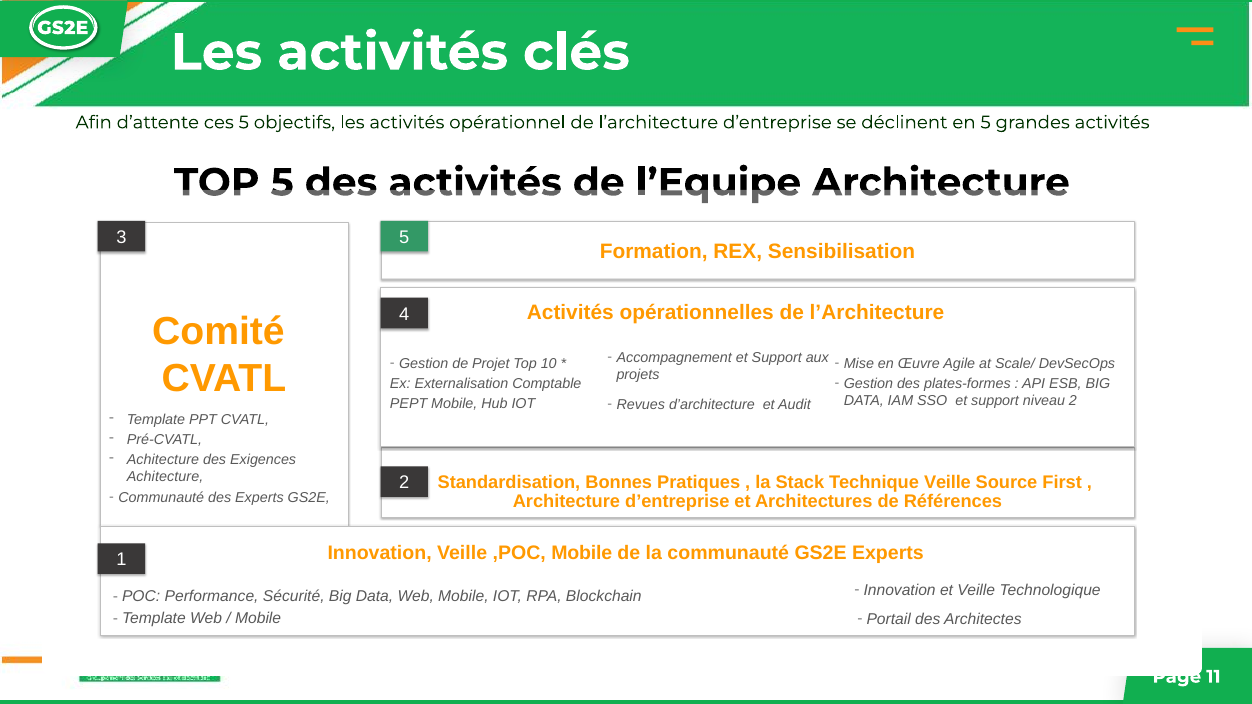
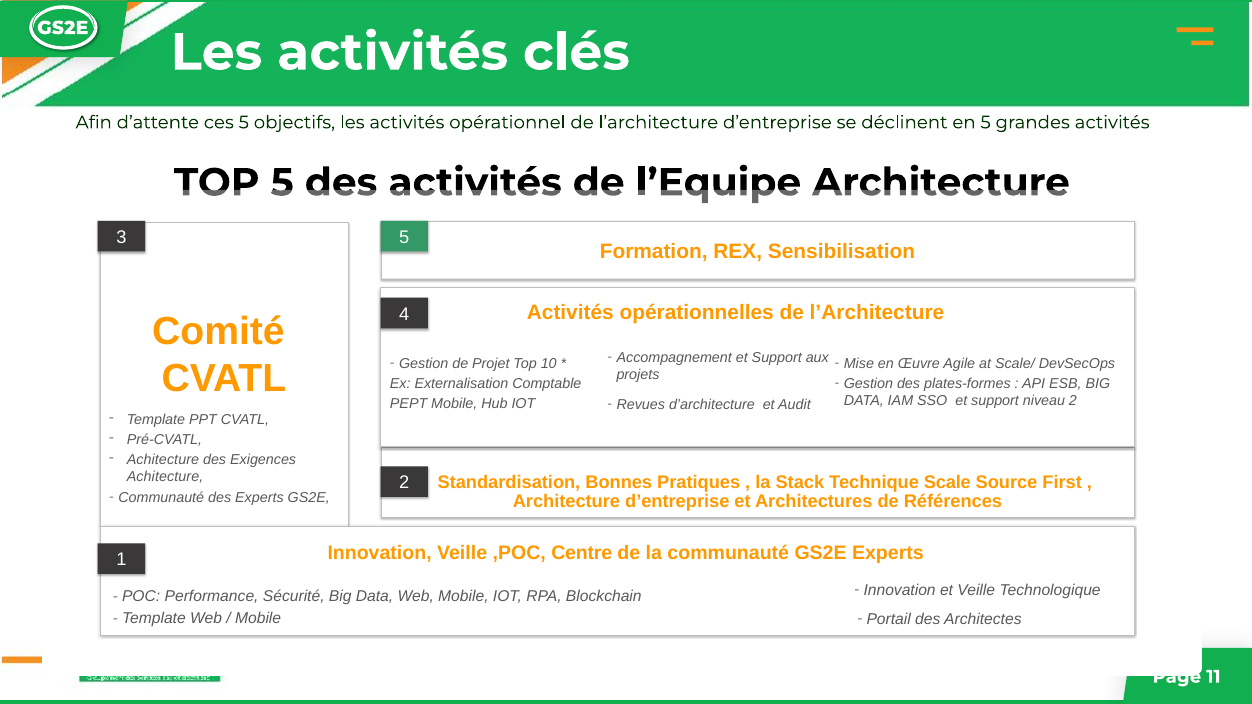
Technique Veille: Veille -> Scale
,POC Mobile: Mobile -> Centre
